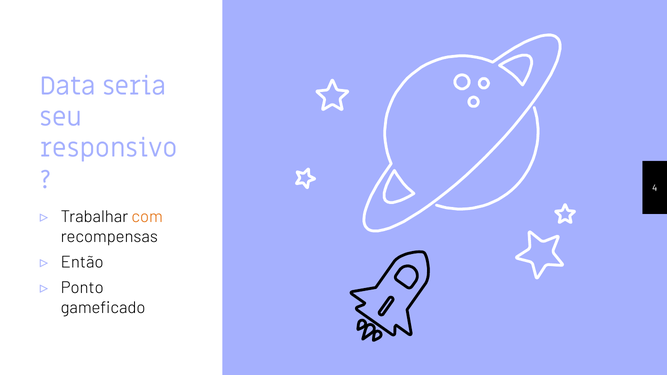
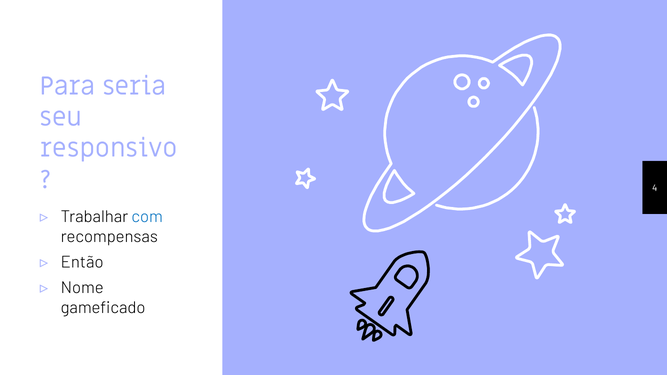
Data: Data -> Para
com colour: orange -> blue
Ponto: Ponto -> Nome
